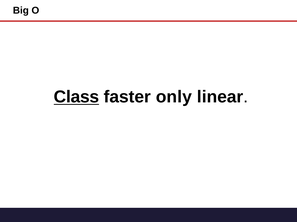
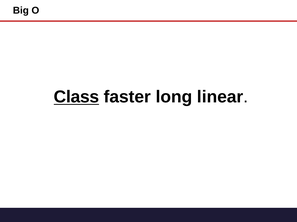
only: only -> long
